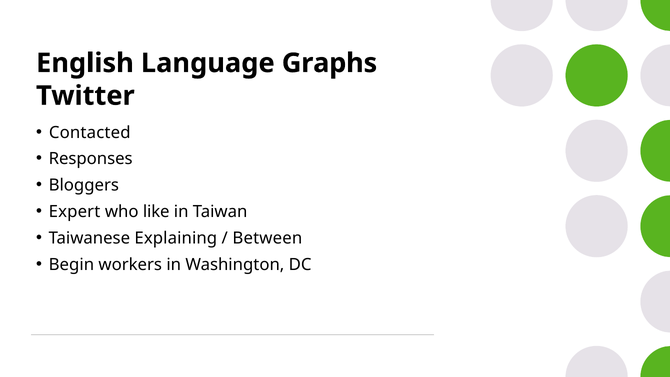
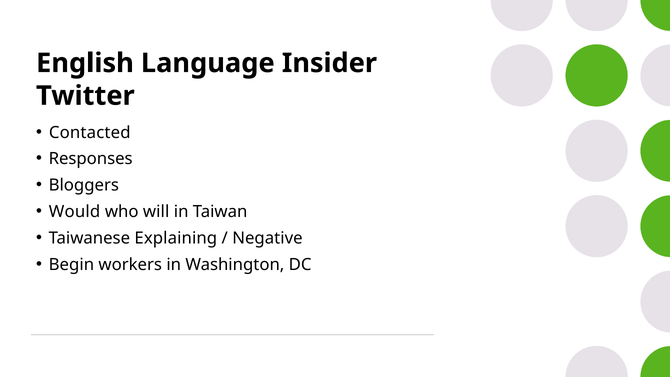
Graphs: Graphs -> Insider
Expert: Expert -> Would
like: like -> will
Between: Between -> Negative
